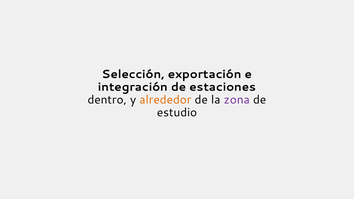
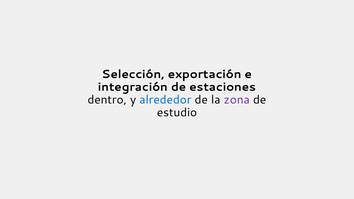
alrededor colour: orange -> blue
